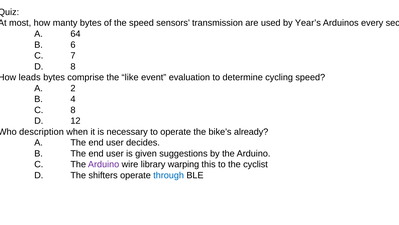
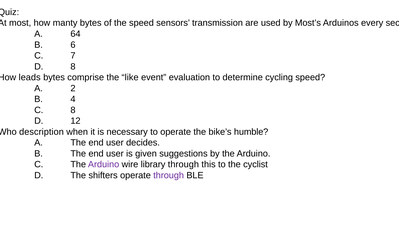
Year’s: Year’s -> Most’s
already: already -> humble
library warping: warping -> through
through at (169, 175) colour: blue -> purple
